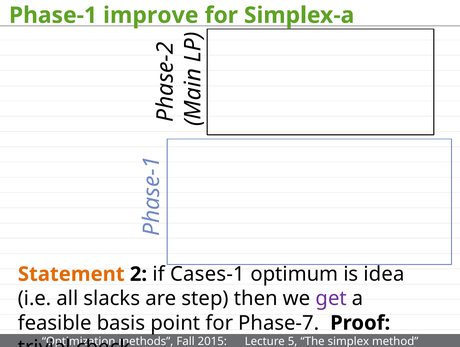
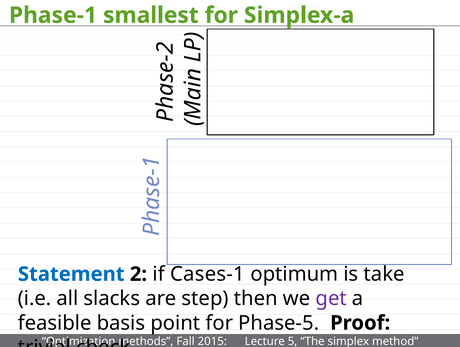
improve: improve -> smallest
Statement colour: orange -> blue
idea: idea -> take
Phase-7: Phase-7 -> Phase-5
